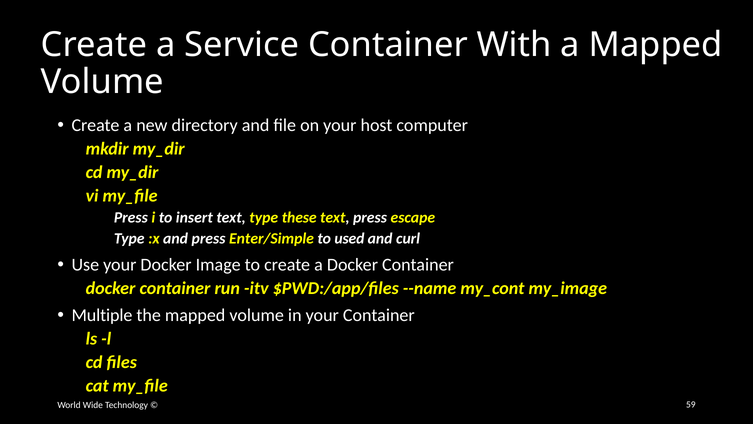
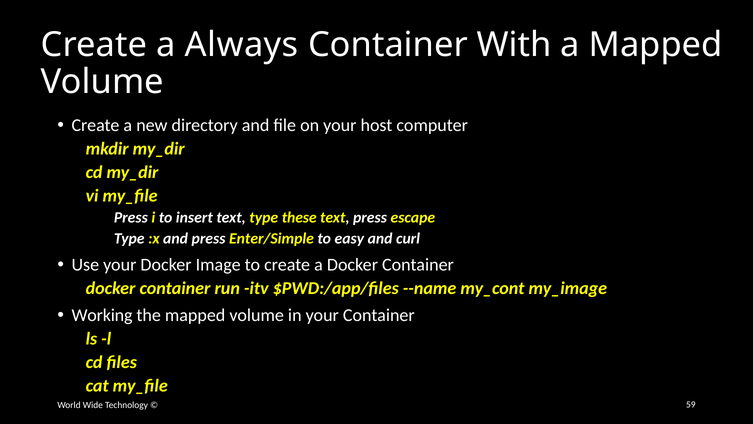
Service: Service -> Always
used: used -> easy
Multiple: Multiple -> Working
